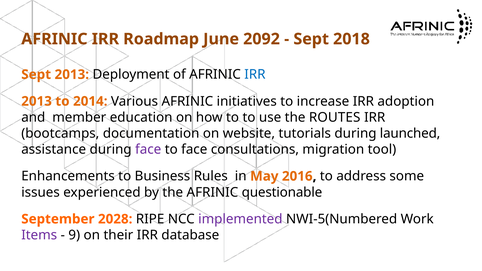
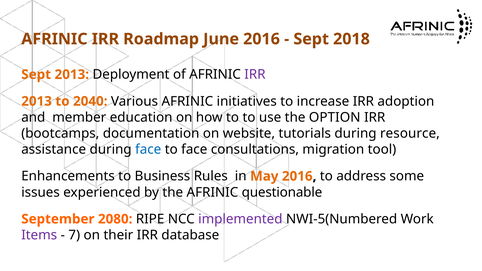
June 2092: 2092 -> 2016
IRR at (255, 75) colour: blue -> purple
2014: 2014 -> 2040
ROUTES: ROUTES -> OPTION
launched: launched -> resource
face at (148, 150) colour: purple -> blue
2028: 2028 -> 2080
9: 9 -> 7
